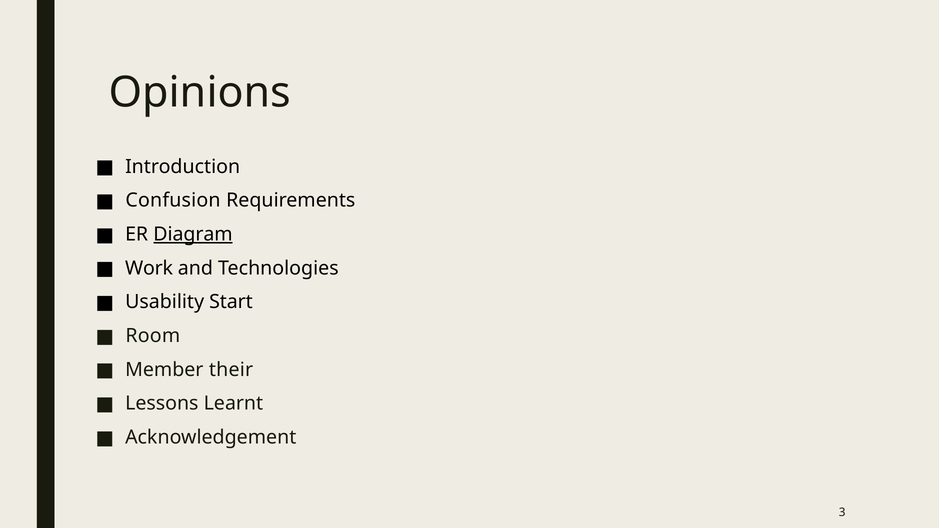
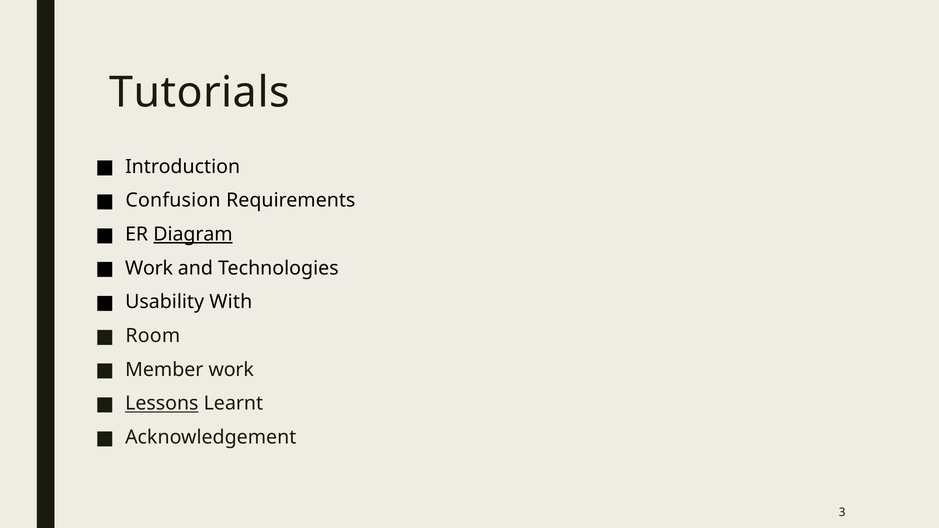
Opinions: Opinions -> Tutorials
Start: Start -> With
Member their: their -> work
Lessons underline: none -> present
